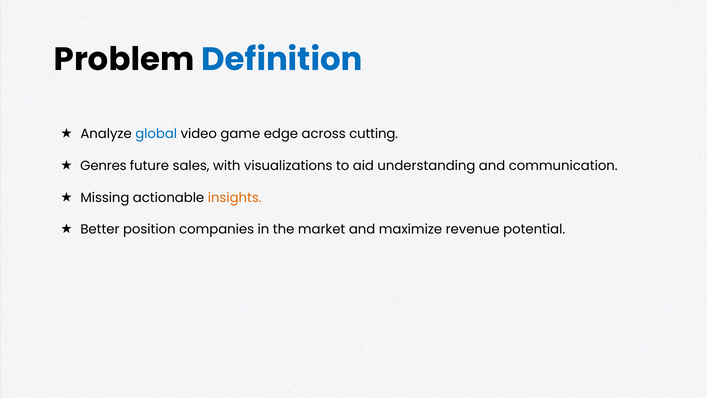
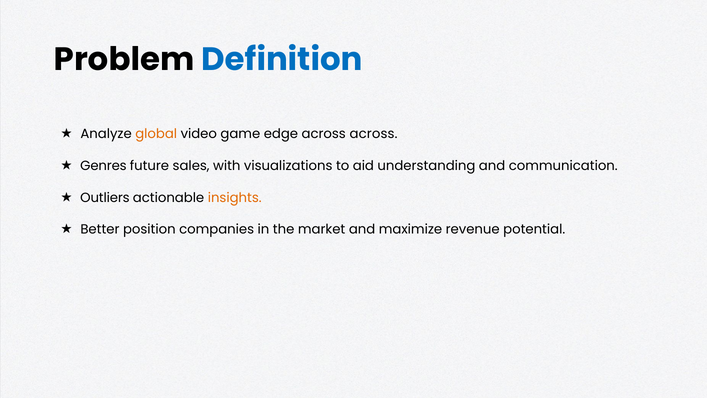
global colour: blue -> orange
across cutting: cutting -> across
Missing: Missing -> Outliers
